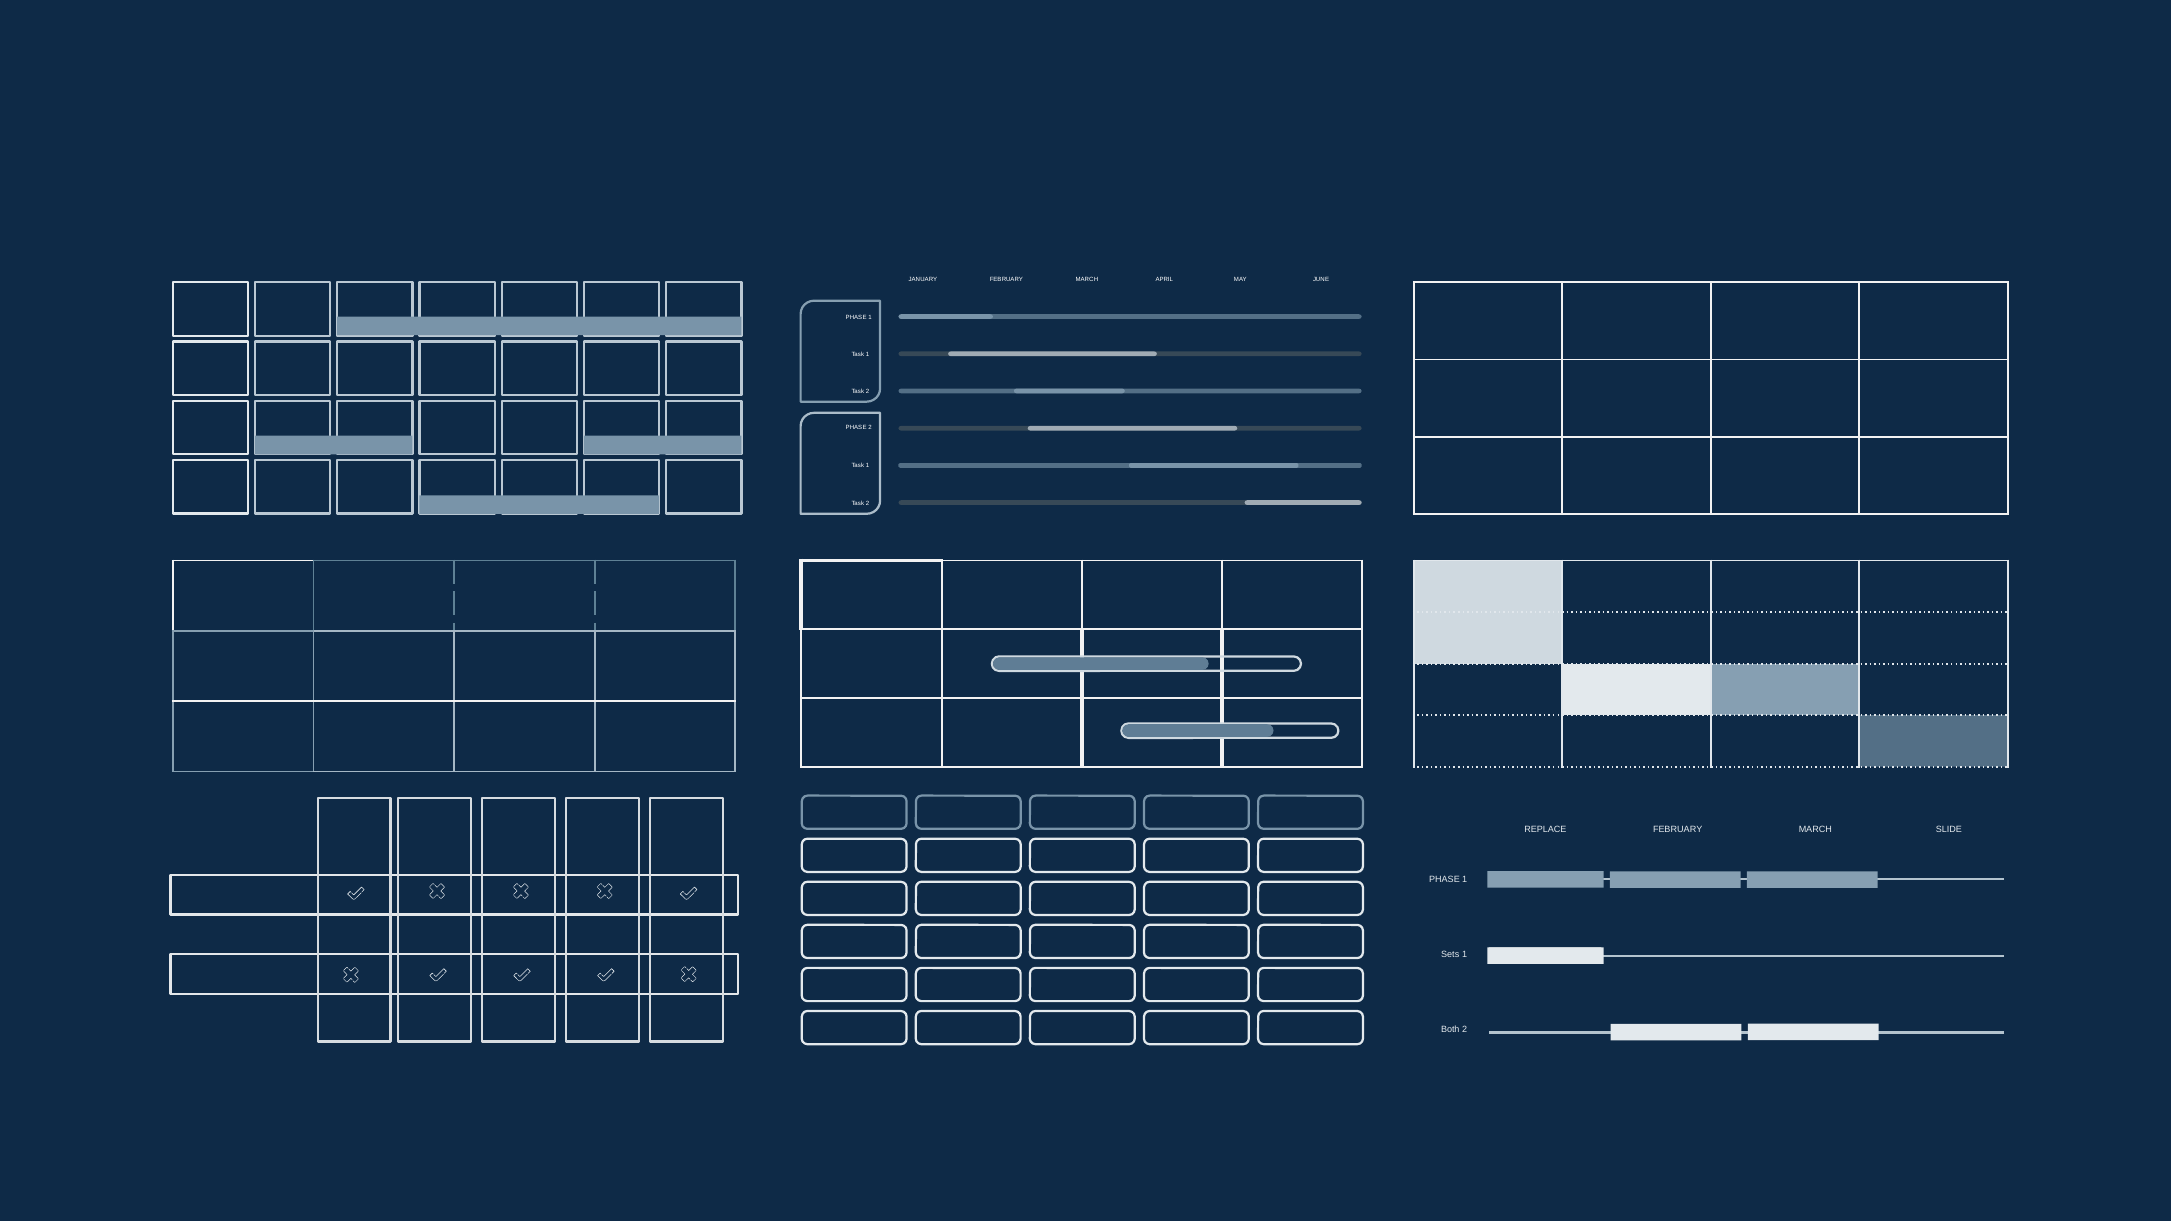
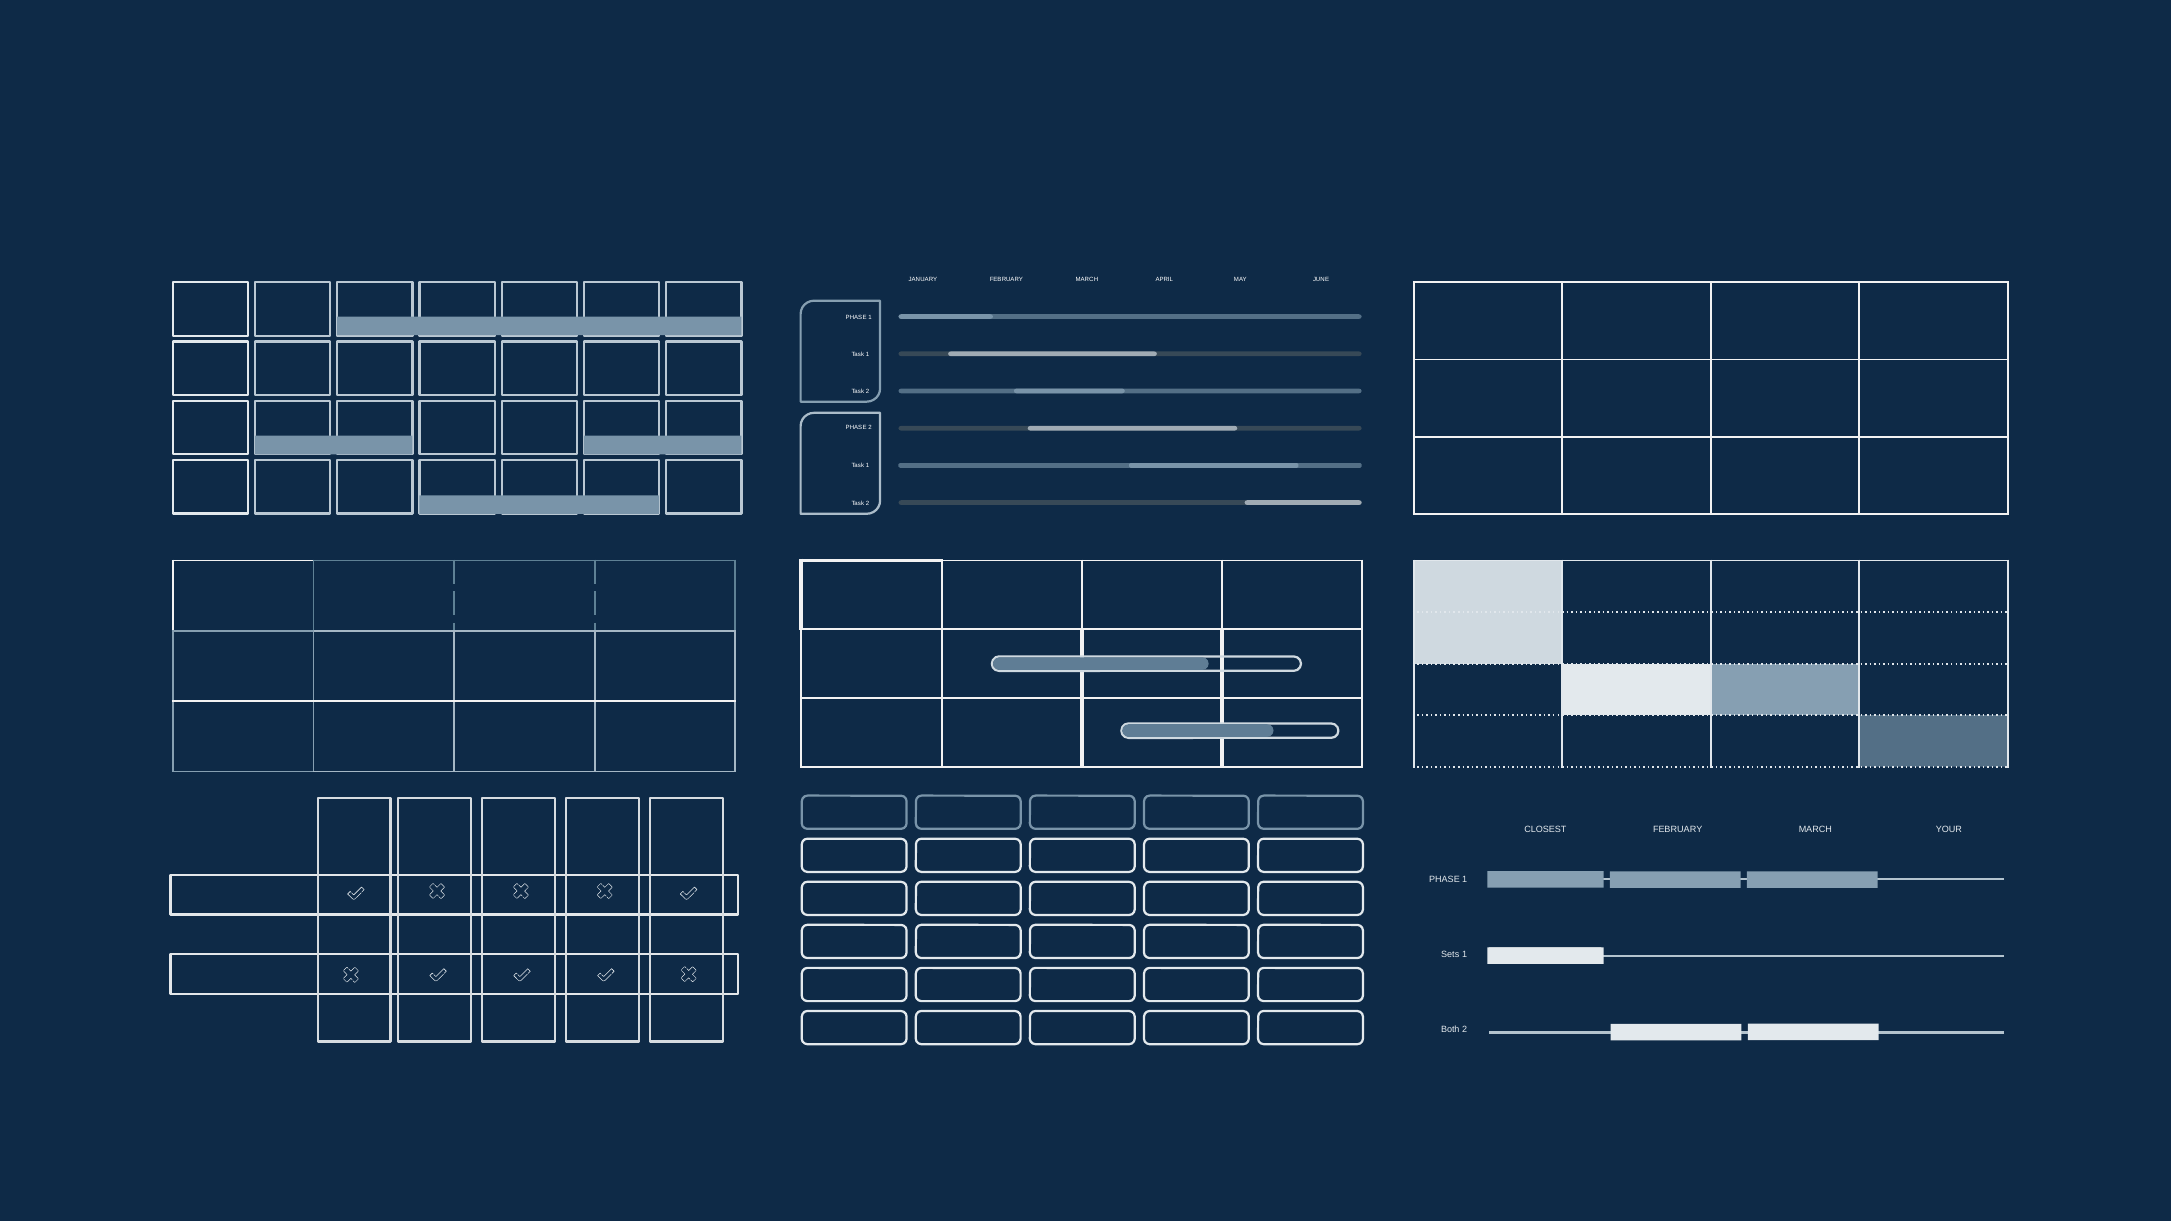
REPLACE: REPLACE -> CLOSEST
SLIDE: SLIDE -> YOUR
